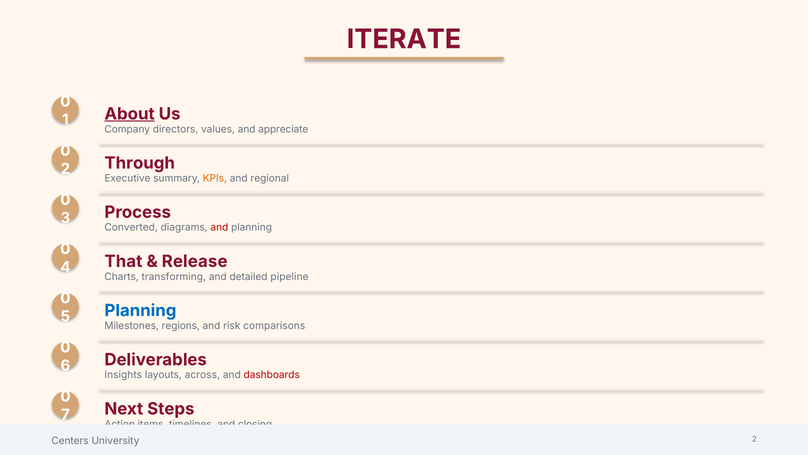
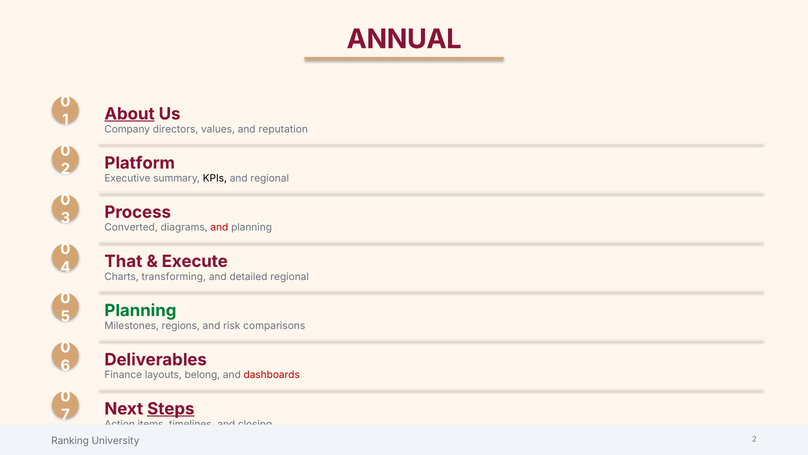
ITERATE: ITERATE -> ANNUAL
appreciate: appreciate -> reputation
Through: Through -> Platform
KPIs colour: orange -> black
Release: Release -> Execute
detailed pipeline: pipeline -> regional
Planning at (140, 310) colour: blue -> green
Insights: Insights -> Finance
across: across -> belong
Steps underline: none -> present
Centers: Centers -> Ranking
